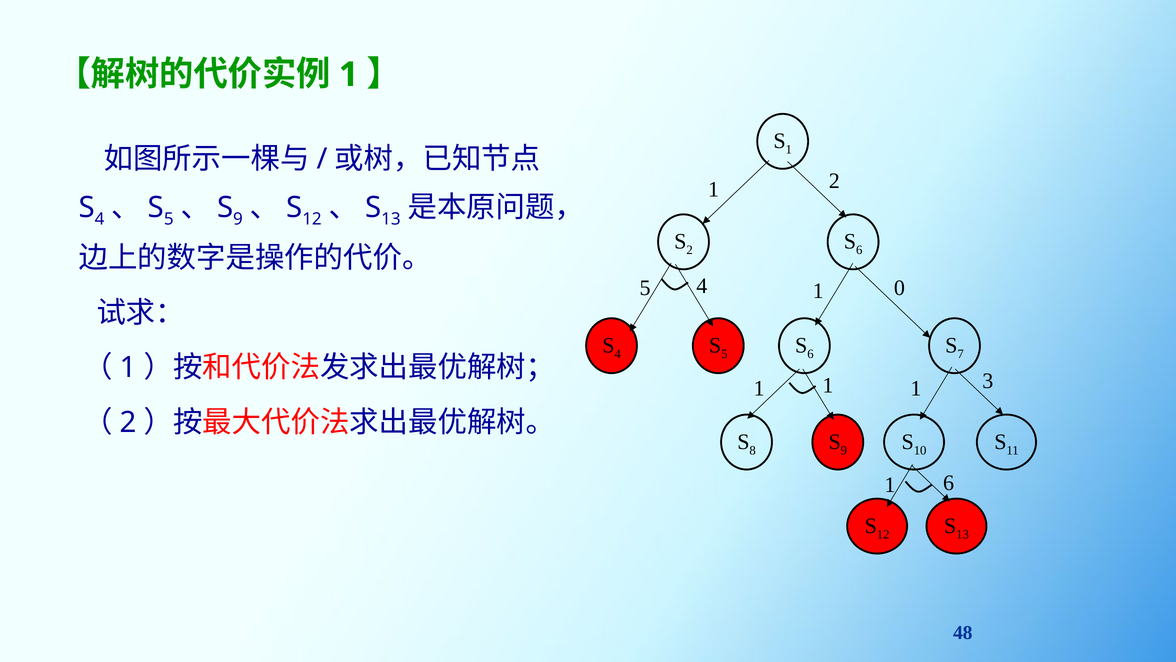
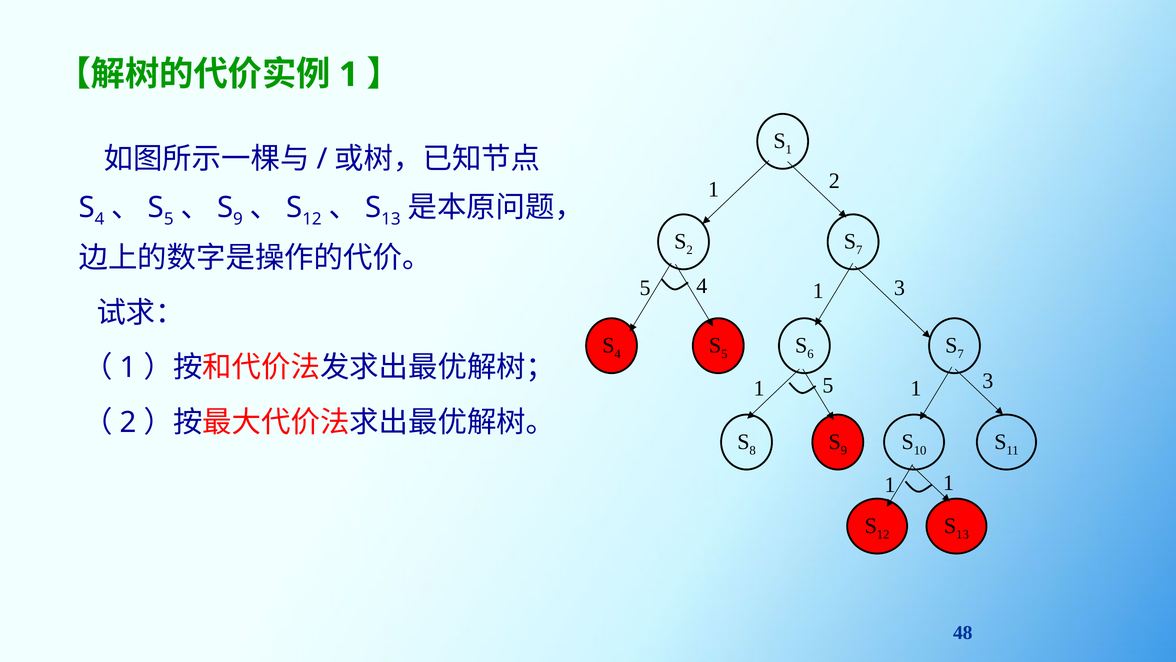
6 at (859, 250): 6 -> 7
4 1 0: 0 -> 3
1 at (828, 385): 1 -> 5
1 6: 6 -> 1
